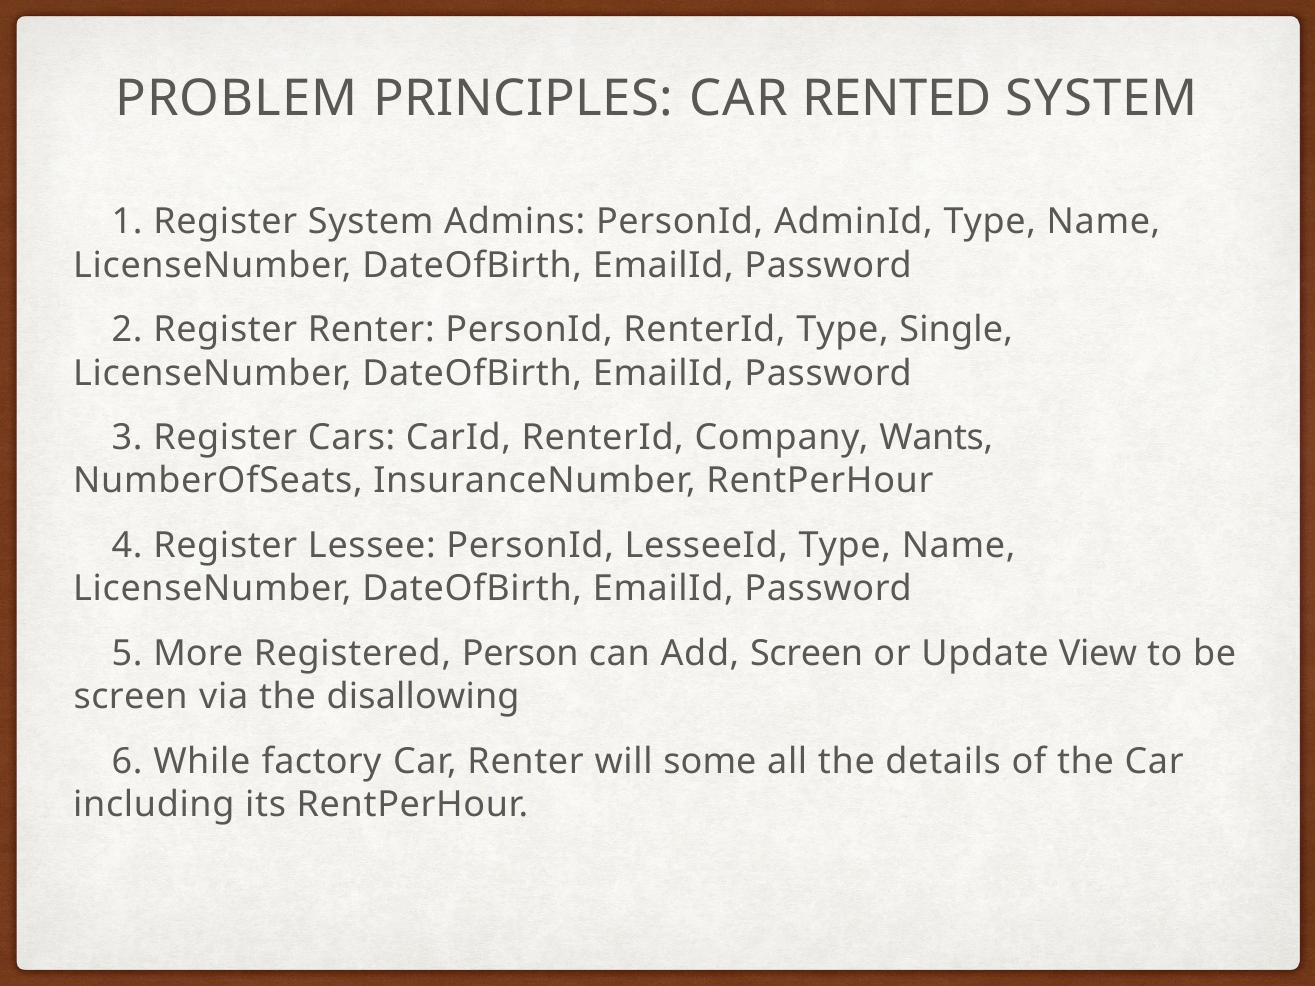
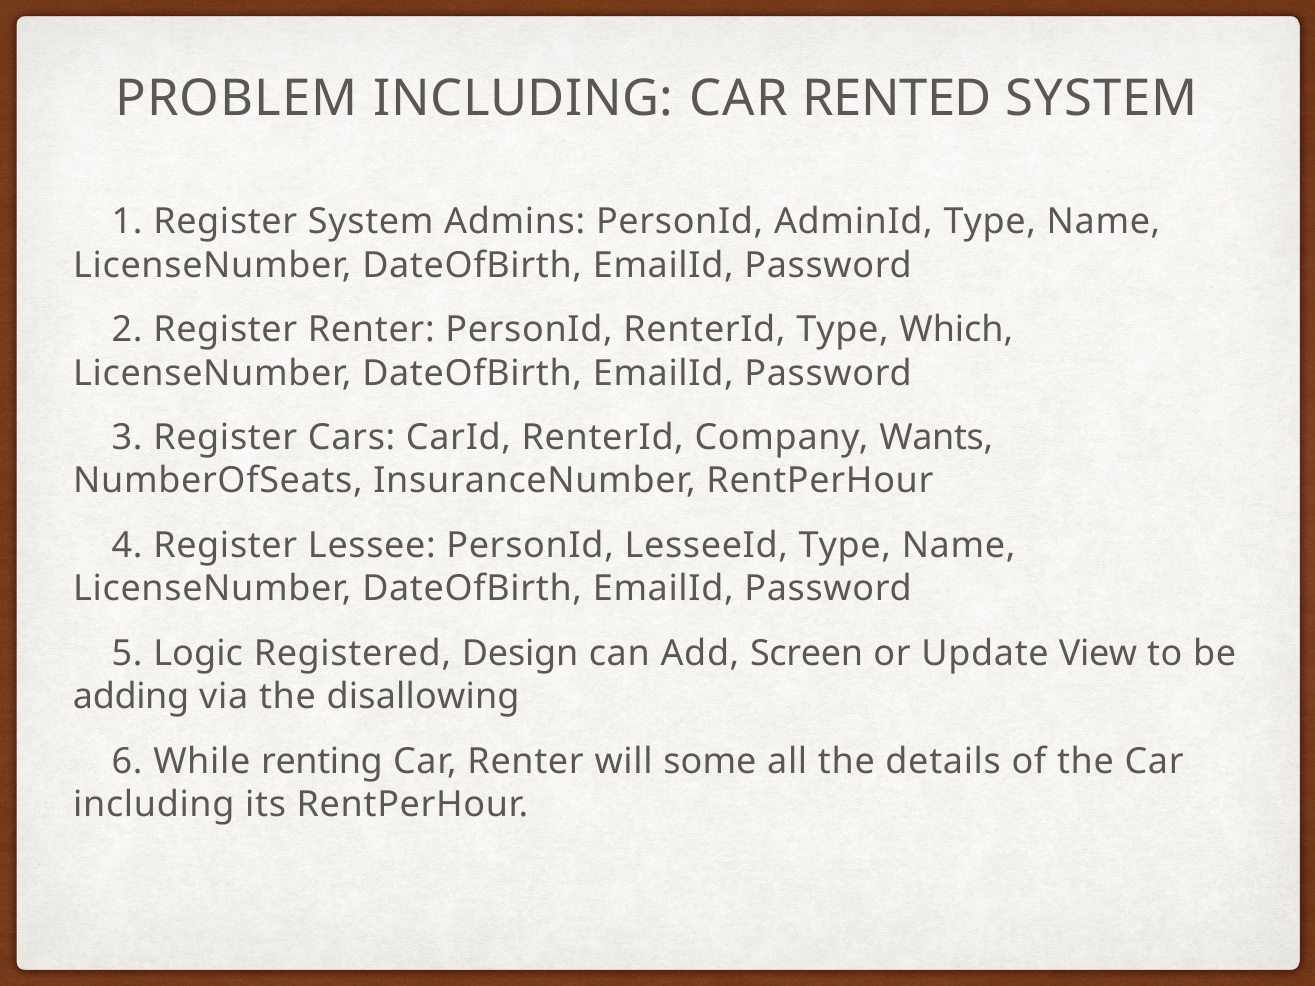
PROBLEM PRINCIPLES: PRINCIPLES -> INCLUDING
Single: Single -> Which
More: More -> Logic
Person: Person -> Design
screen at (131, 697): screen -> adding
factory: factory -> renting
